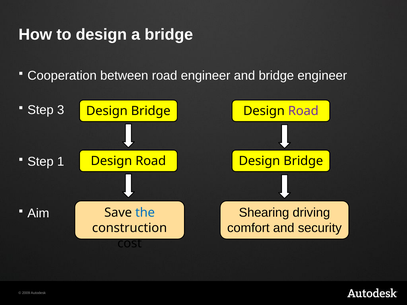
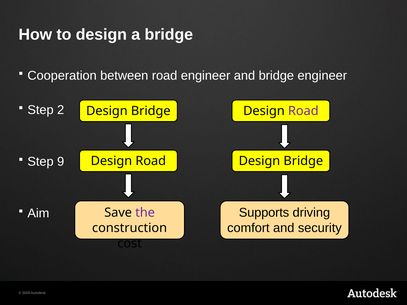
3: 3 -> 2
1: 1 -> 9
Shearing: Shearing -> Supports
the colour: blue -> purple
